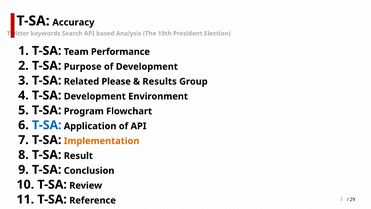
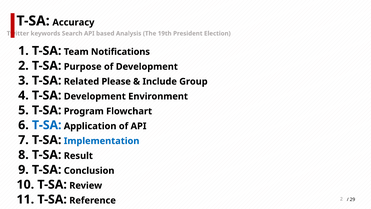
Performance: Performance -> Notifications
Results: Results -> Include
Implementation colour: orange -> blue
